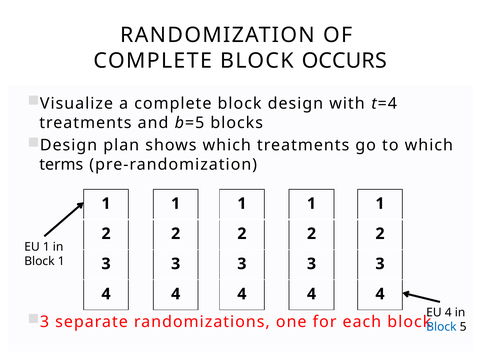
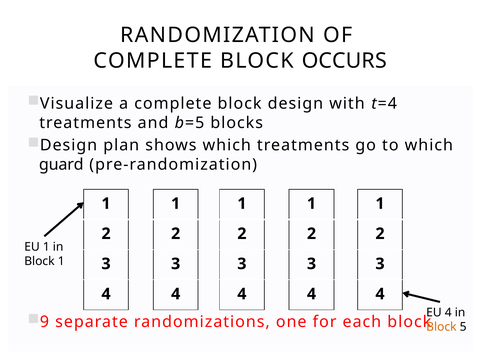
terms: terms -> guard
3 at (44, 322): 3 -> 9
Block at (441, 327) colour: blue -> orange
